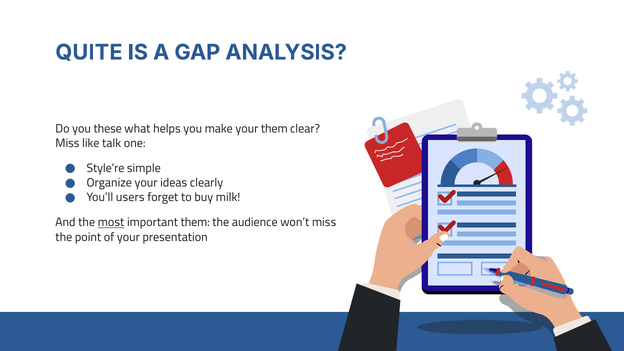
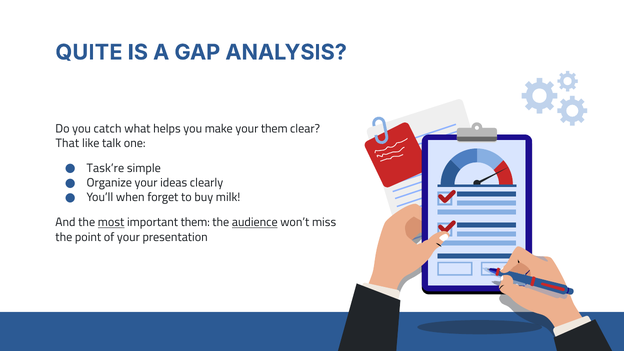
these: these -> catch
Miss at (67, 143): Miss -> That
Style’re: Style’re -> Task’re
users: users -> when
audience underline: none -> present
